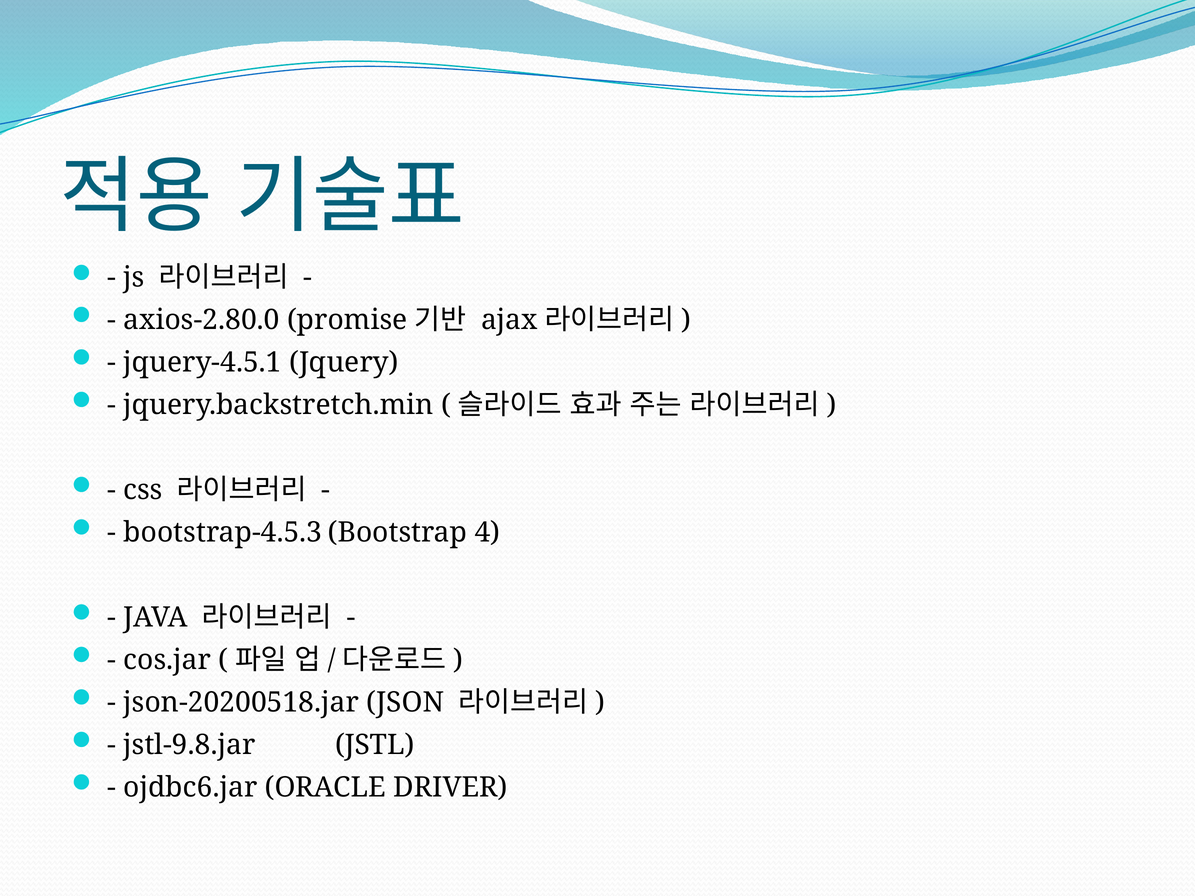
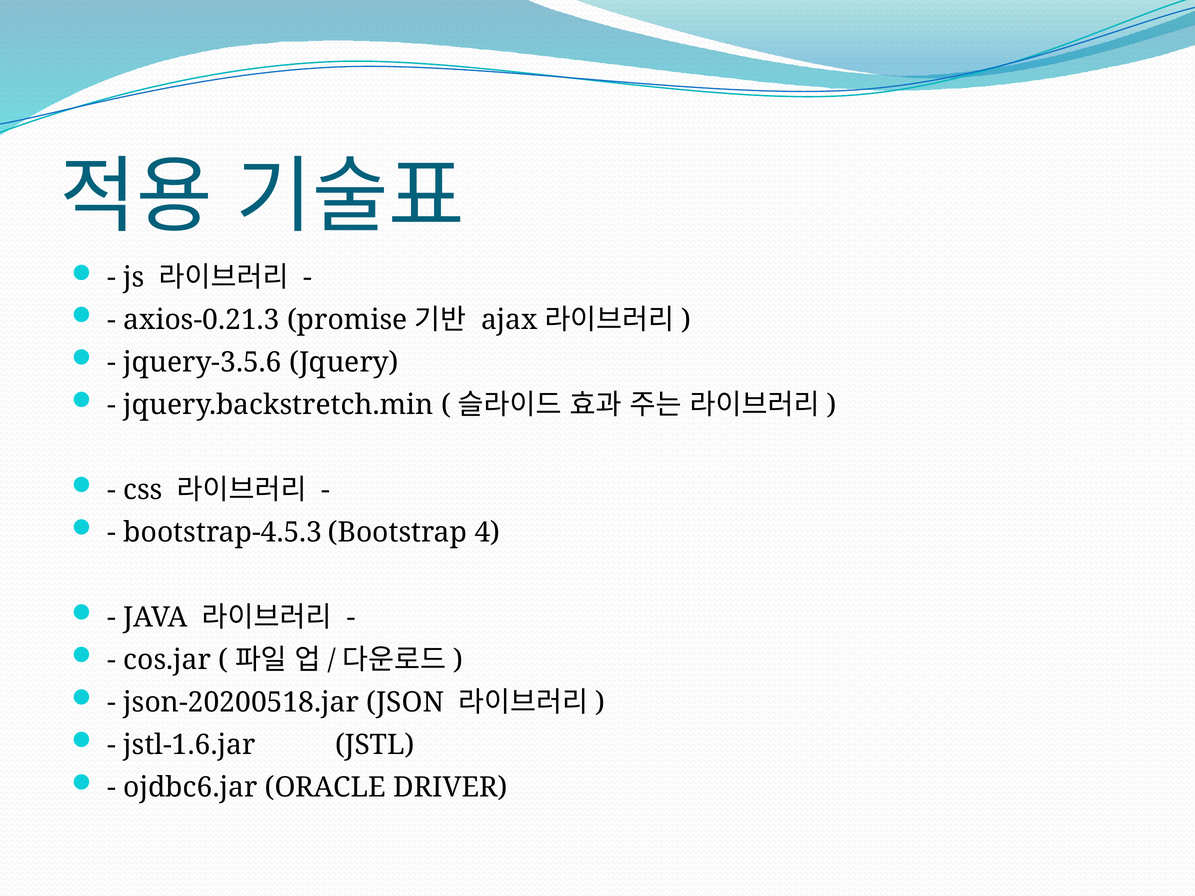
axios-2.80.0: axios-2.80.0 -> axios-0.21.3
jquery-4.5.1: jquery-4.5.1 -> jquery-3.5.6
jstl-9.8.jar: jstl-9.8.jar -> jstl-1.6.jar
